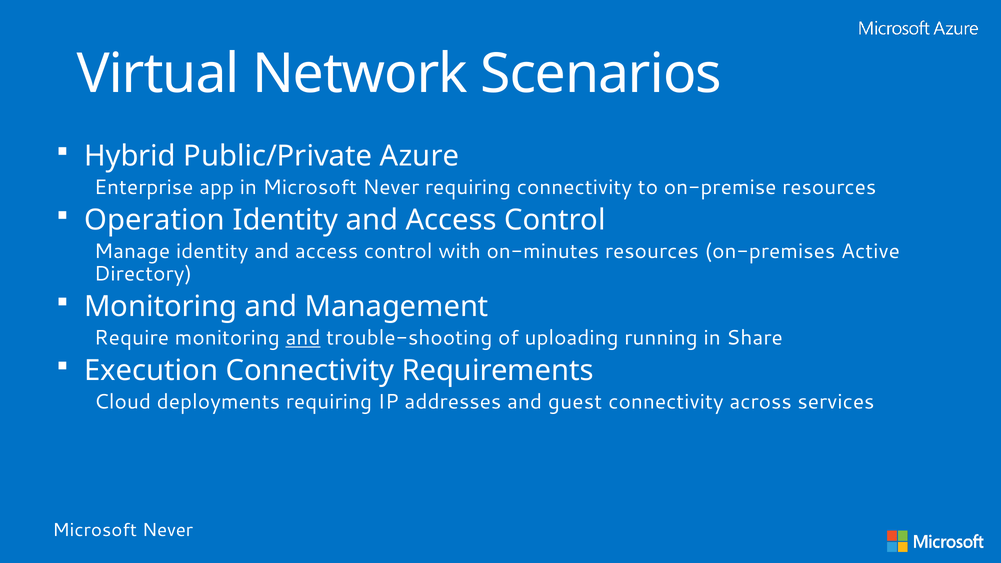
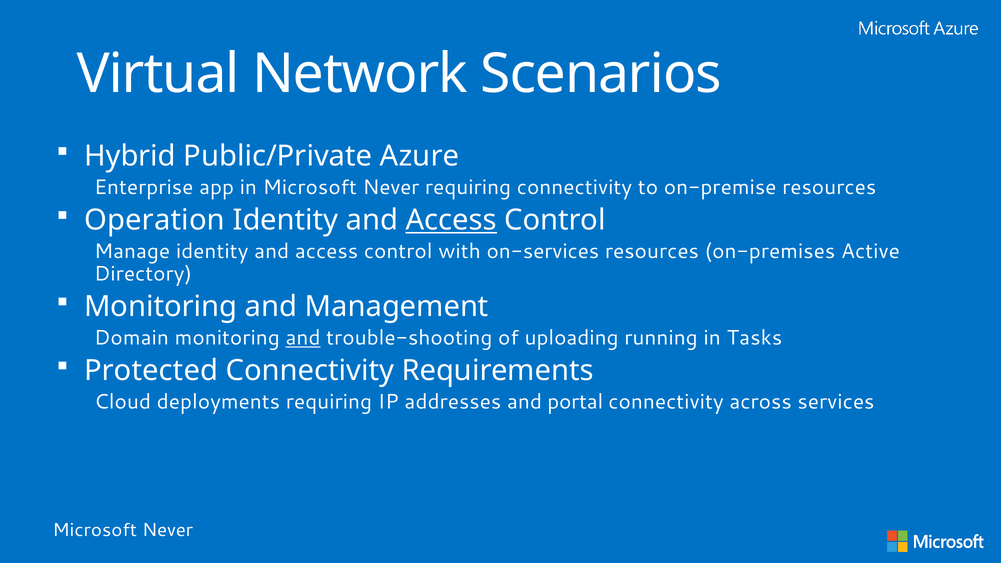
Access at (451, 220) underline: none -> present
on-minutes: on-minutes -> on-services
Require: Require -> Domain
Share: Share -> Tasks
Execution: Execution -> Protected
guest: guest -> portal
